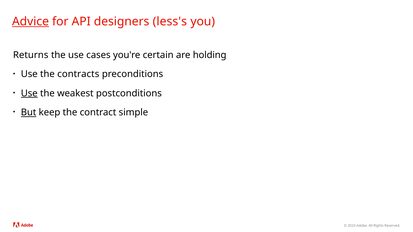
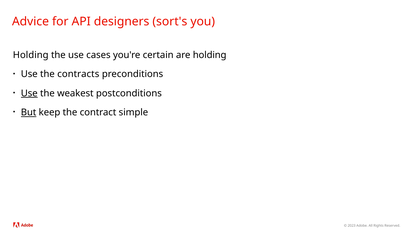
Advice underline: present -> none
less's: less's -> sort's
Returns at (31, 55): Returns -> Holding
